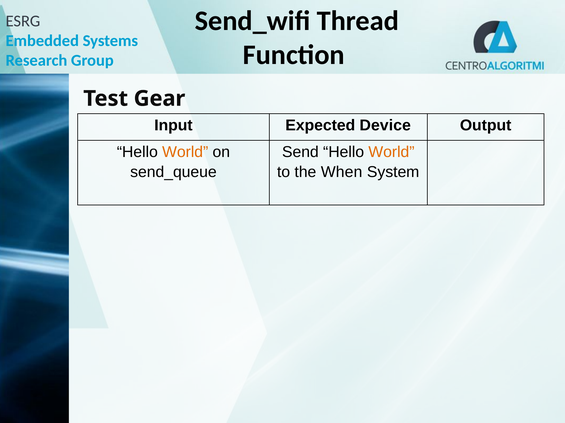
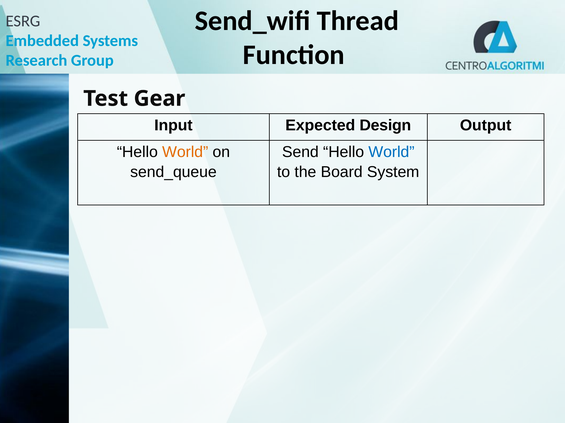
Device: Device -> Design
World at (391, 152) colour: orange -> blue
When: When -> Board
